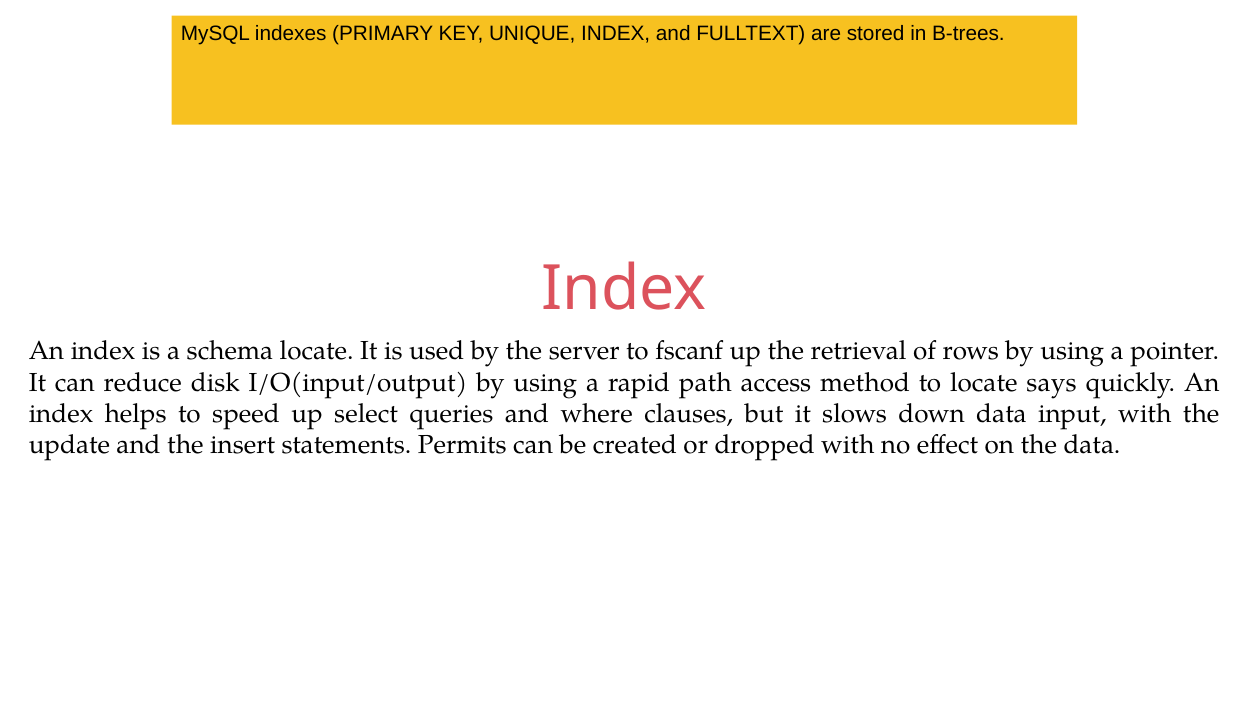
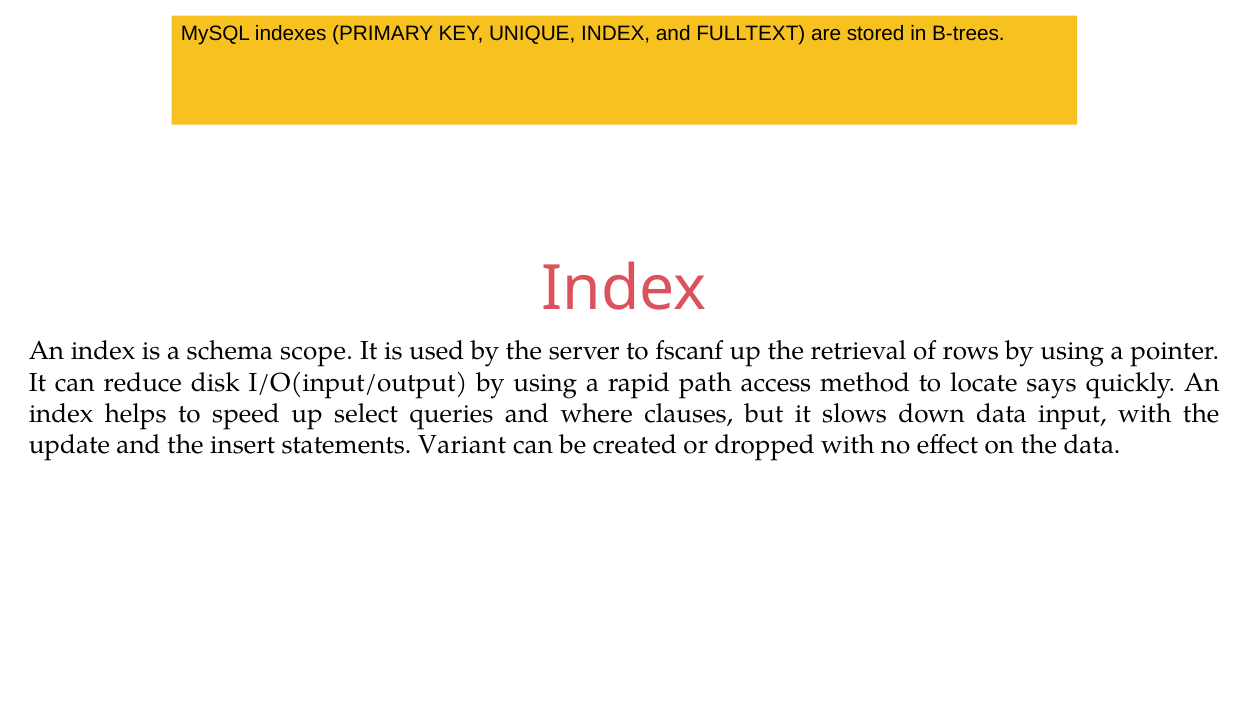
schema locate: locate -> scope
Permits: Permits -> Variant
